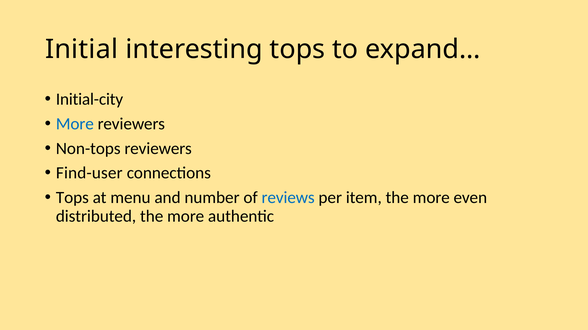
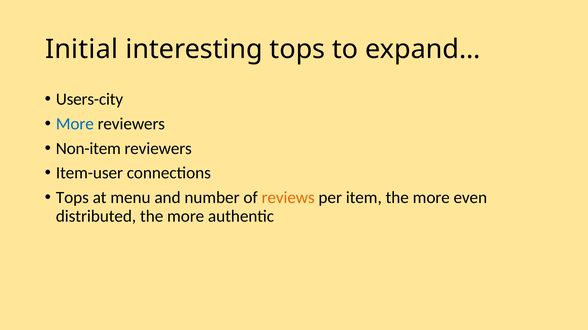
Initial-city: Initial-city -> Users-city
Non-tops: Non-tops -> Non-item
Find-user: Find-user -> Item-user
reviews colour: blue -> orange
